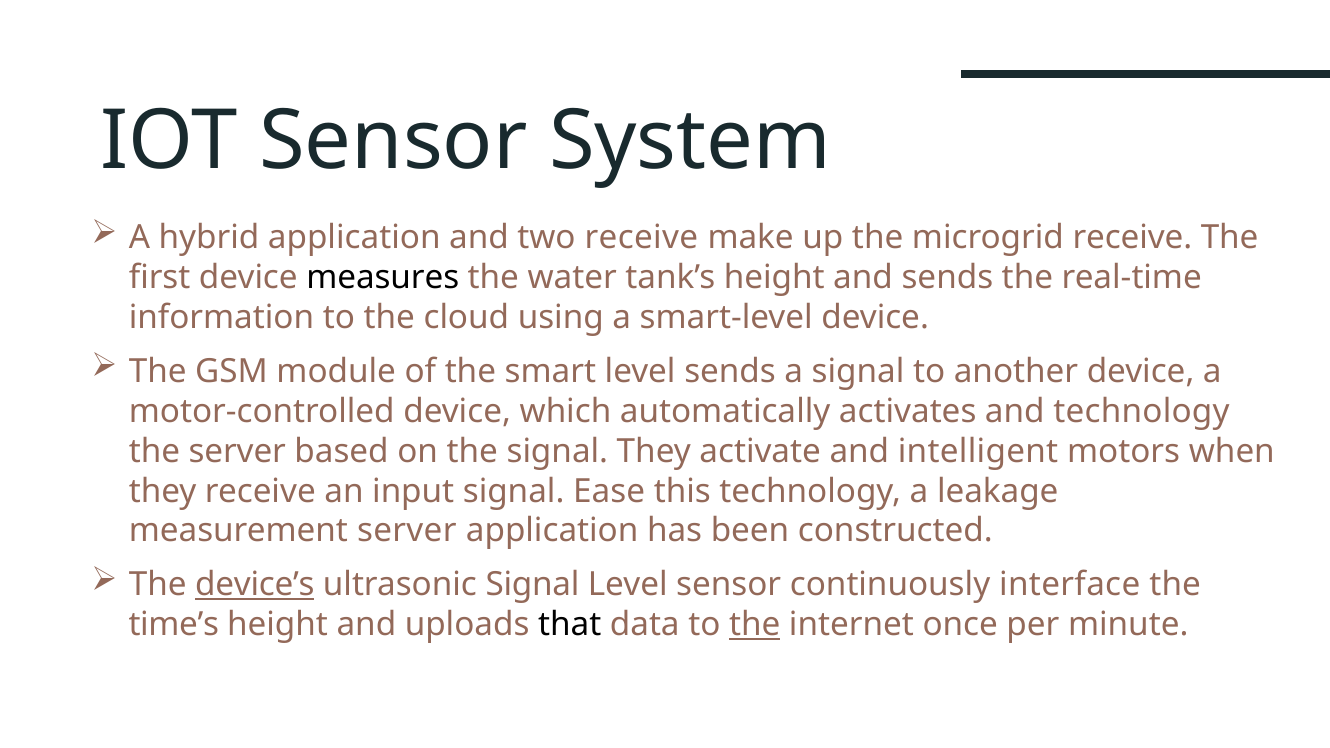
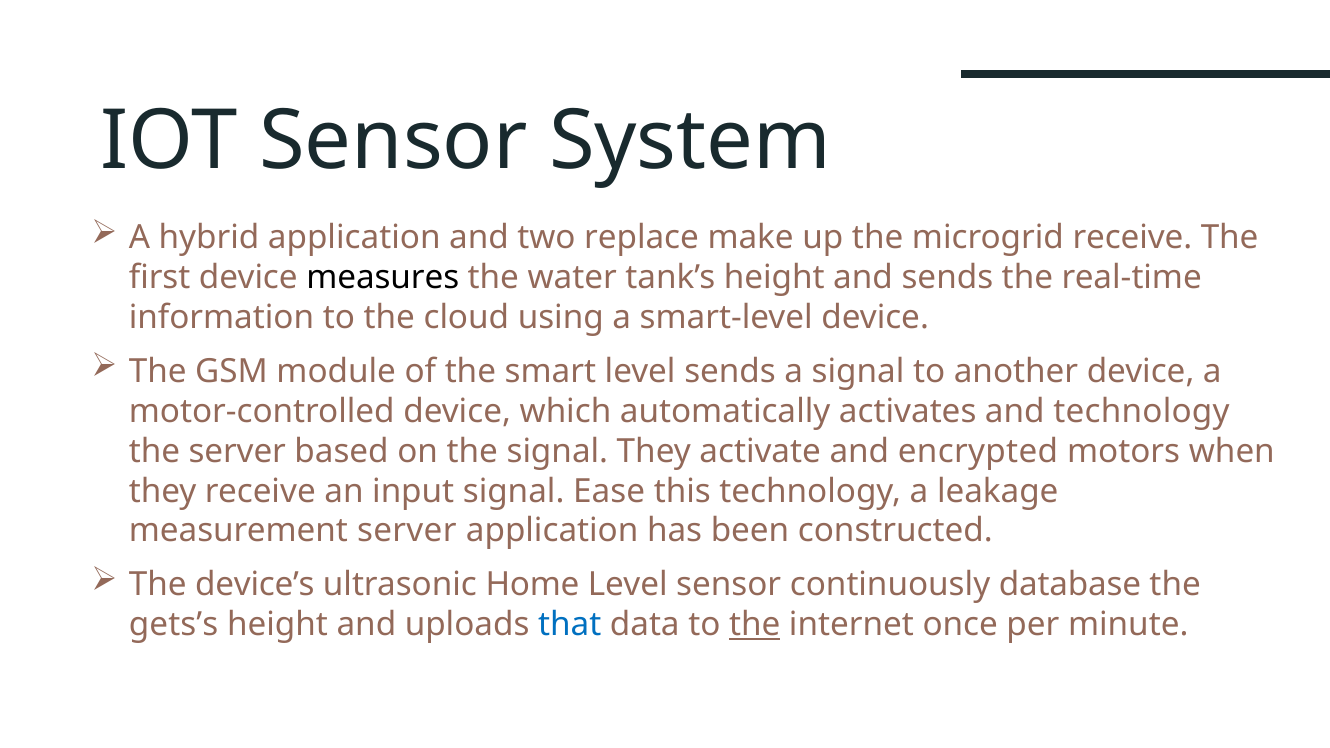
two receive: receive -> replace
intelligent: intelligent -> encrypted
device’s underline: present -> none
ultrasonic Signal: Signal -> Home
interface: interface -> database
time’s: time’s -> gets’s
that colour: black -> blue
